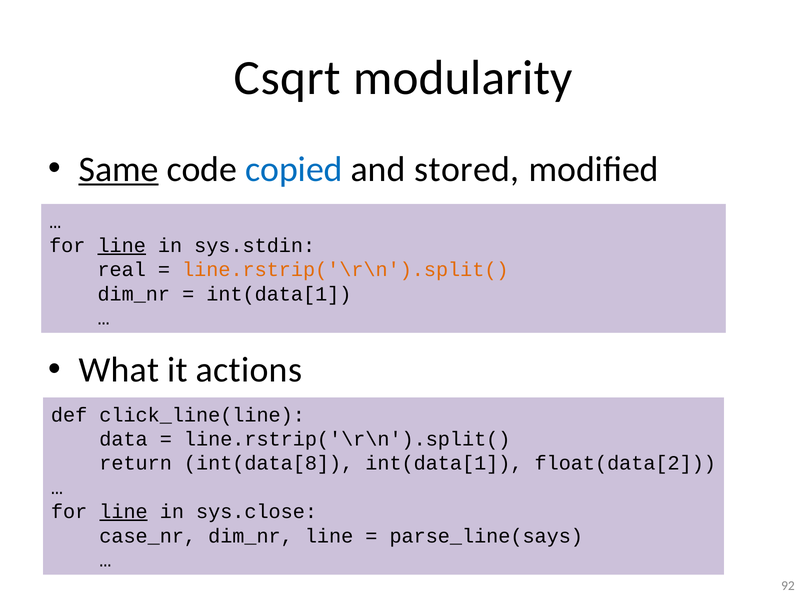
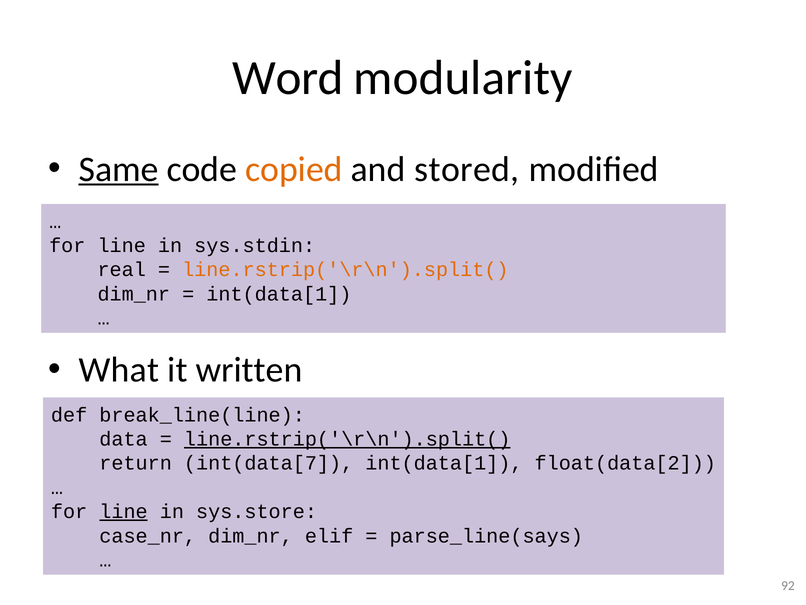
Csqrt: Csqrt -> Word
copied colour: blue -> orange
line at (122, 245) underline: present -> none
actions: actions -> written
click_line(line: click_line(line -> break_line(line
line.rstrip('\r\n').split( at (347, 439) underline: none -> present
int(data[8: int(data[8 -> int(data[7
sys.close: sys.close -> sys.store
dim_nr line: line -> elif
